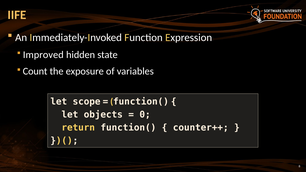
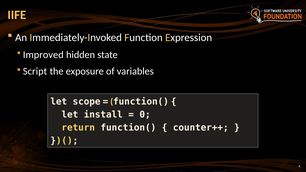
Count: Count -> Script
objects: objects -> install
